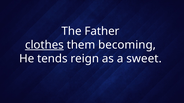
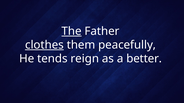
The underline: none -> present
becoming: becoming -> peacefully
sweet: sweet -> better
